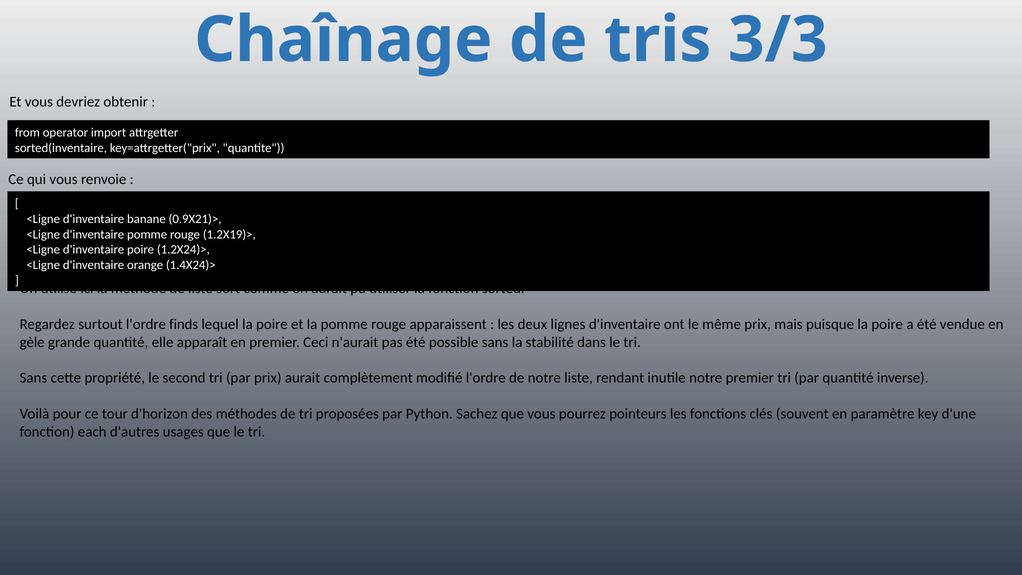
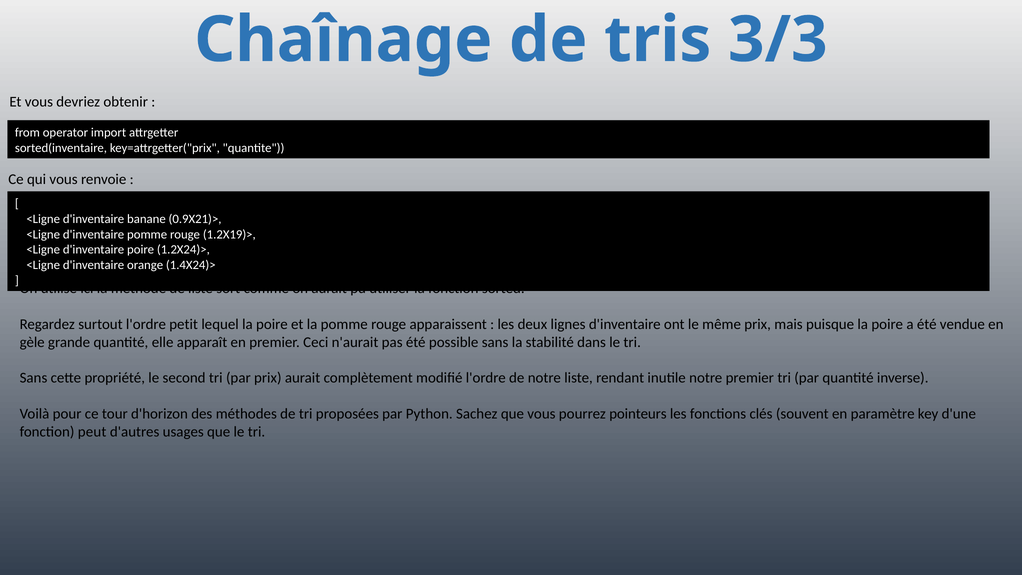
finds: finds -> petit
each: each -> peut
